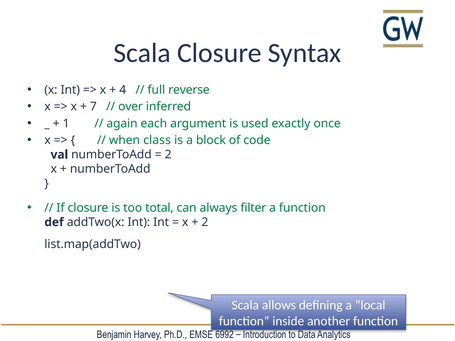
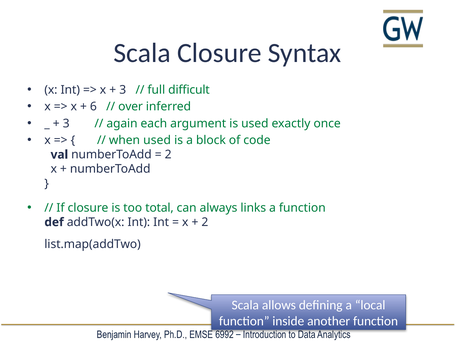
4 at (123, 90): 4 -> 3
reverse: reverse -> difficult
7: 7 -> 6
1 at (66, 124): 1 -> 3
when class: class -> used
filter: filter -> links
